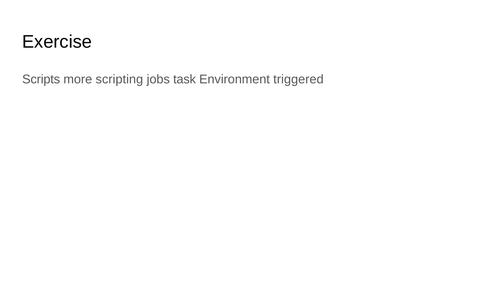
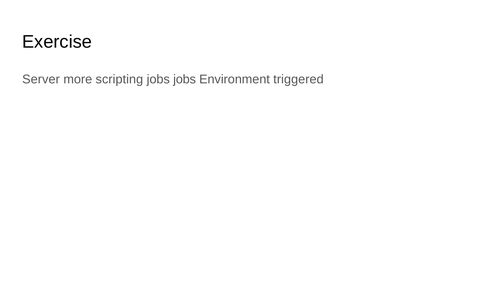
Scripts: Scripts -> Server
jobs task: task -> jobs
